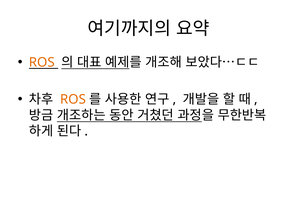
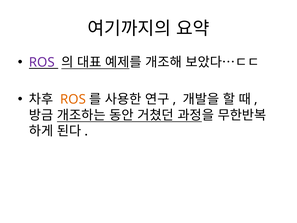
ROS at (42, 62) colour: orange -> purple
